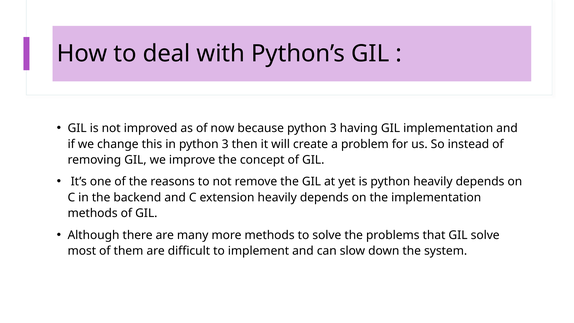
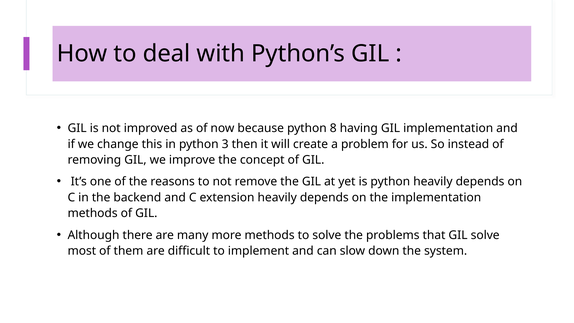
because python 3: 3 -> 8
